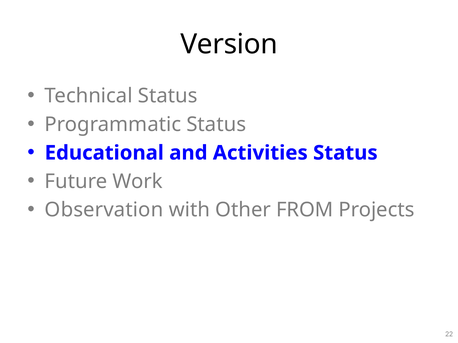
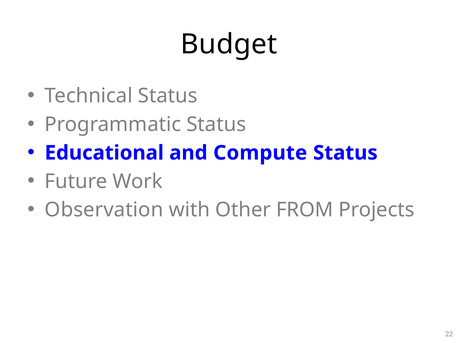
Version: Version -> Budget
Activities: Activities -> Compute
